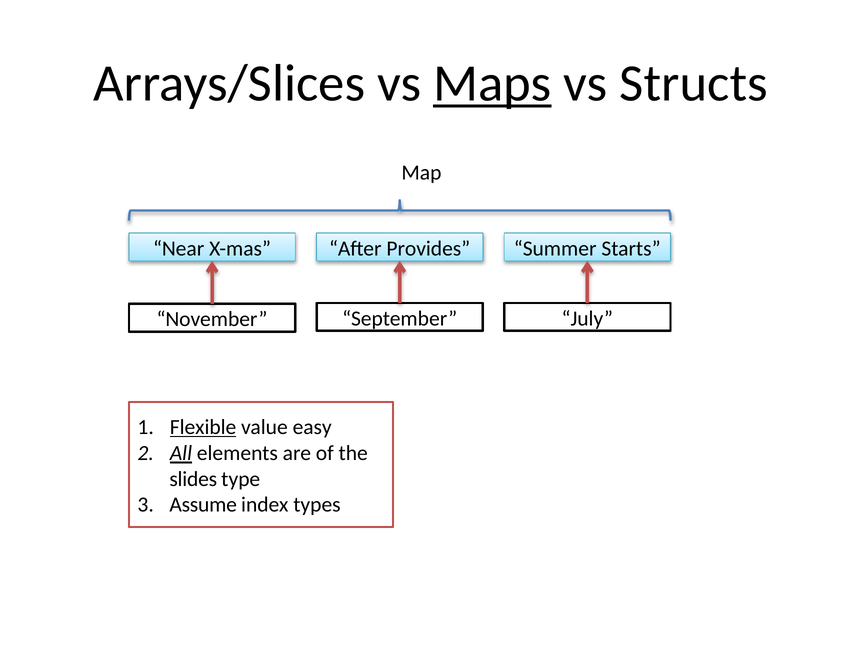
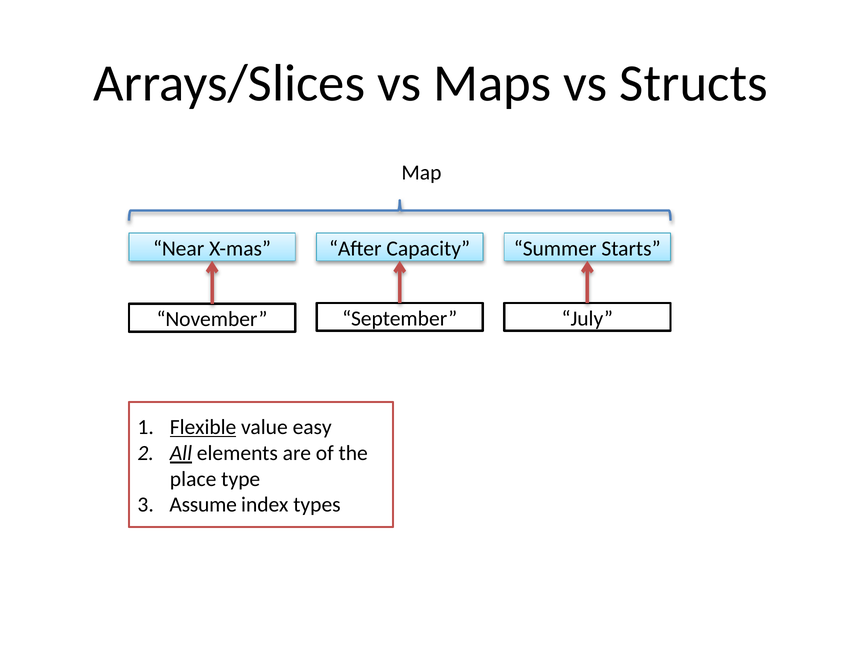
Maps underline: present -> none
Provides: Provides -> Capacity
slides: slides -> place
